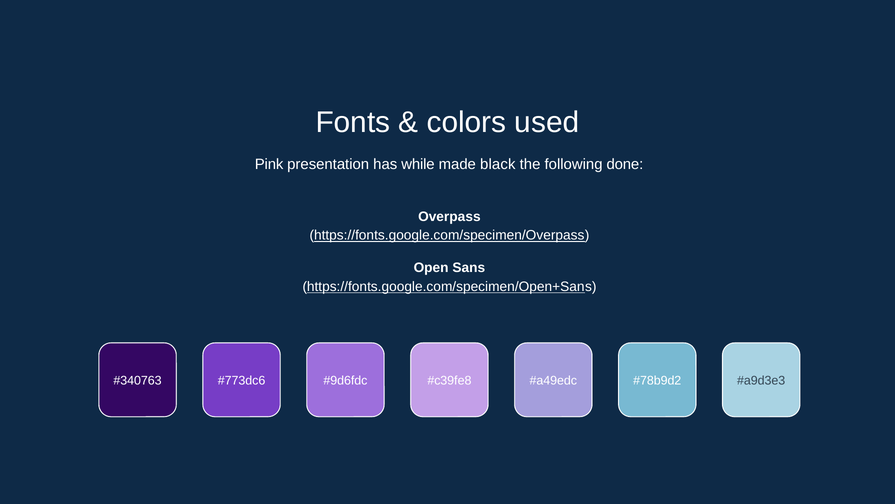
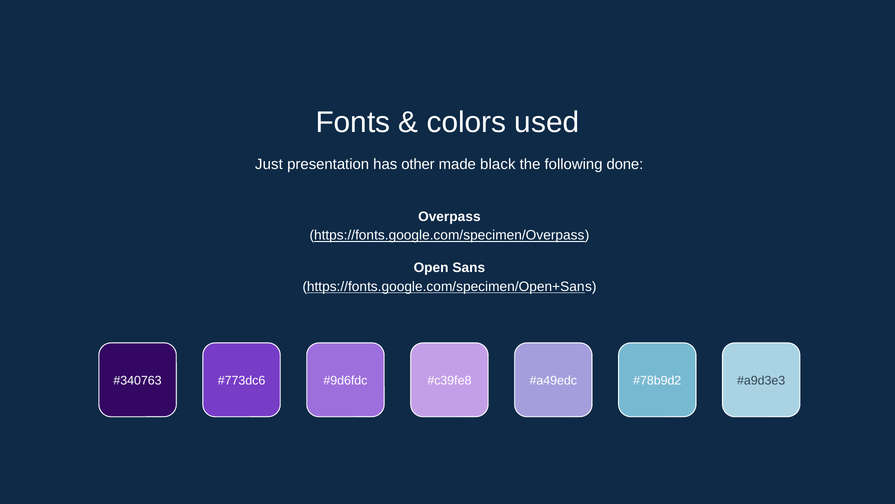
Pink: Pink -> Just
while: while -> other
